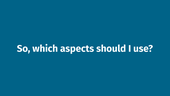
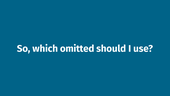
aspects: aspects -> omitted
